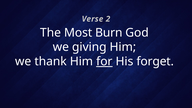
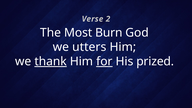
giving: giving -> utters
thank underline: none -> present
forget: forget -> prized
